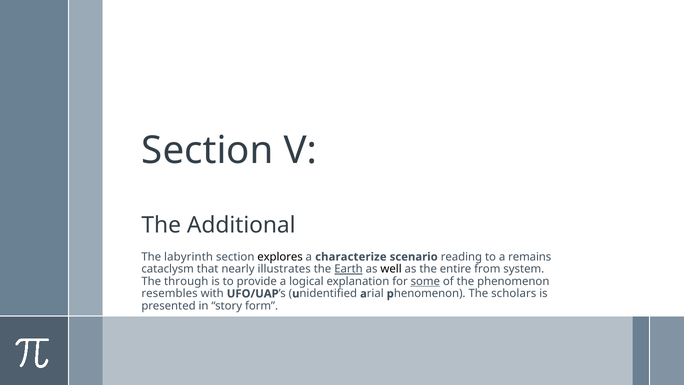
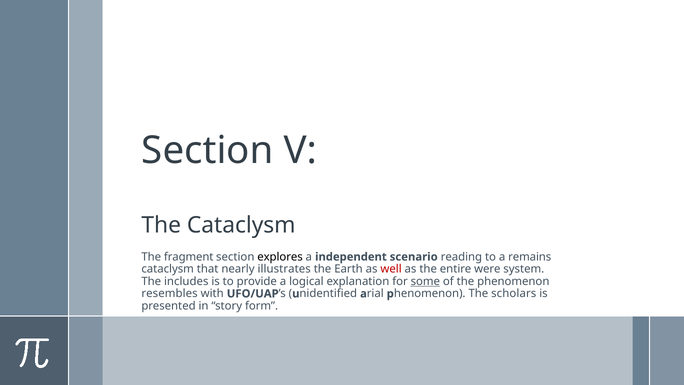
The Additional: Additional -> Cataclysm
labyrinth: labyrinth -> fragment
characterize: characterize -> independent
Earth underline: present -> none
well colour: black -> red
from: from -> were
through: through -> includes
